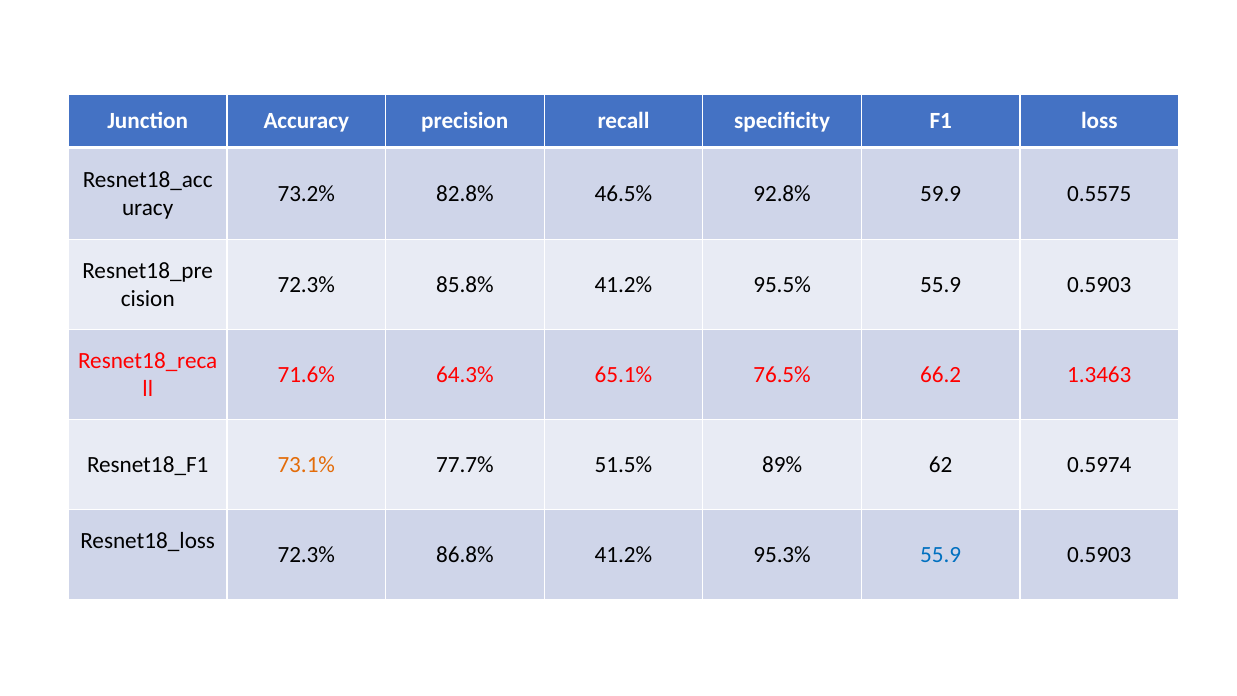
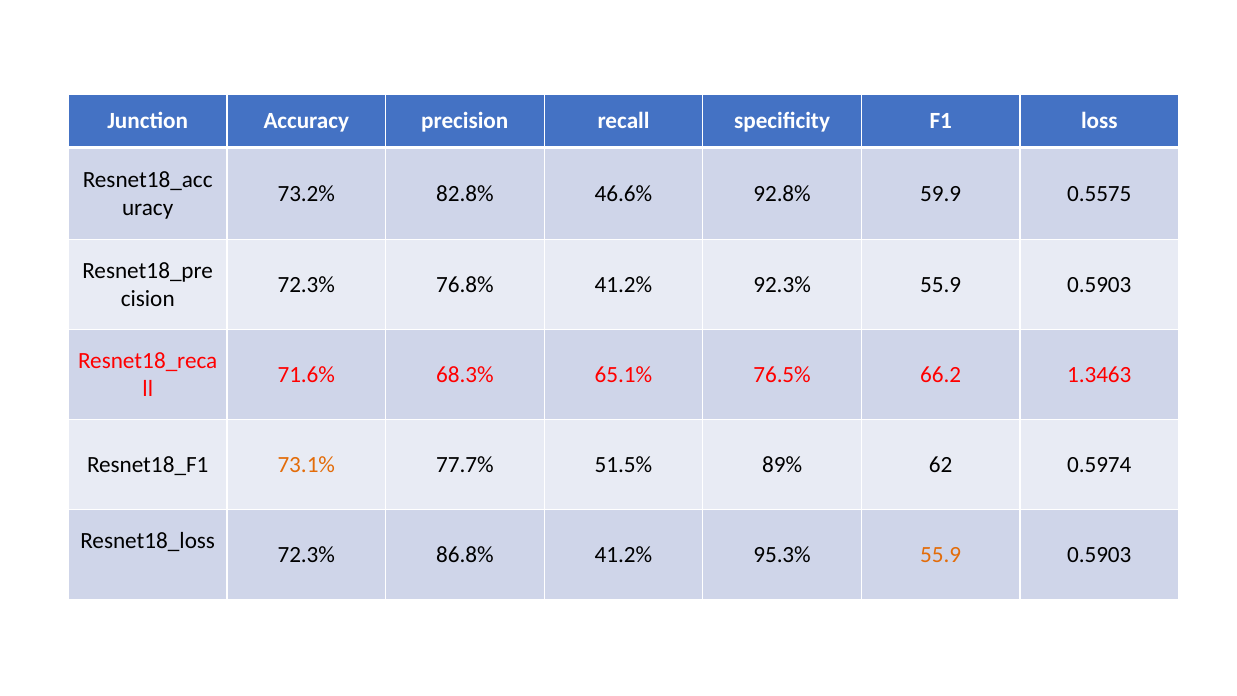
46.5%: 46.5% -> 46.6%
85.8%: 85.8% -> 76.8%
95.5%: 95.5% -> 92.3%
64.3%: 64.3% -> 68.3%
55.9 at (941, 554) colour: blue -> orange
